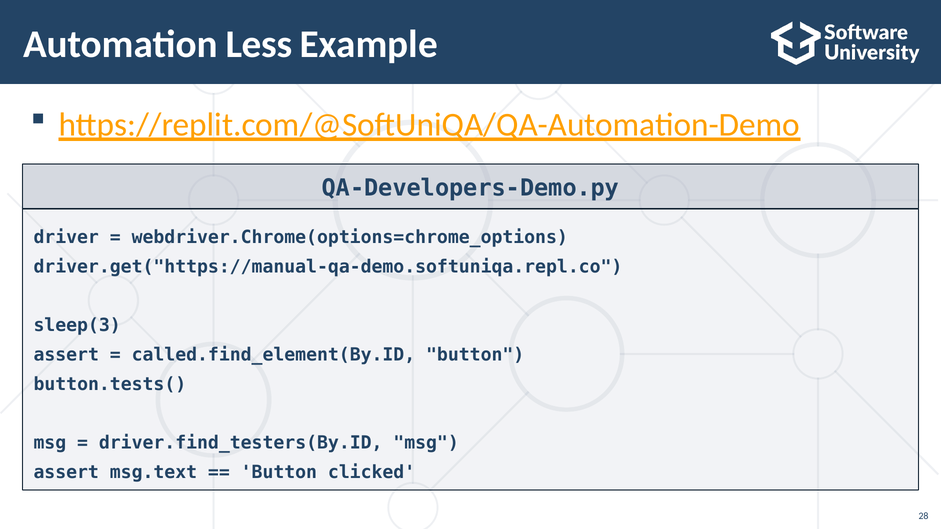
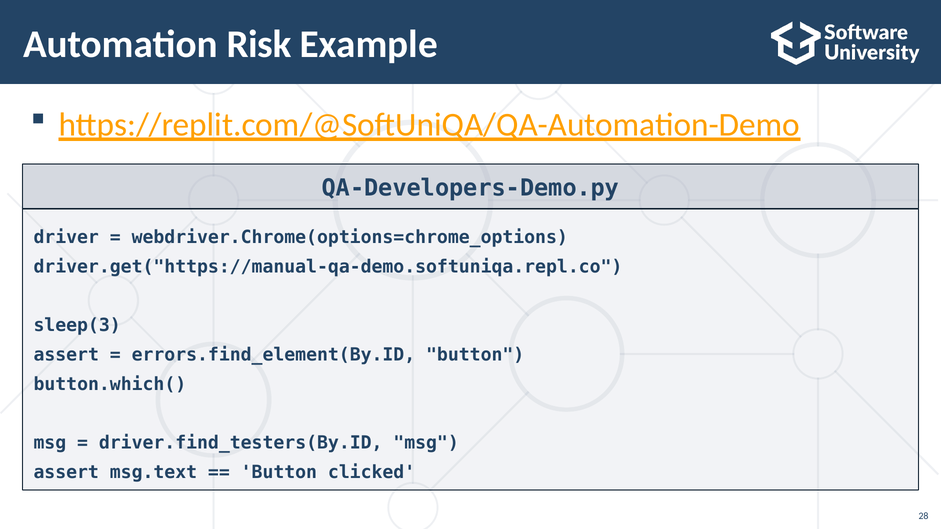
Less: Less -> Risk
called.find_element(By.ID: called.find_element(By.ID -> errors.find_element(By.ID
button.tests(: button.tests( -> button.which(
